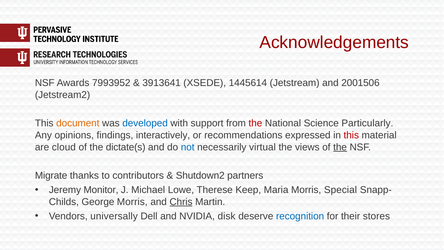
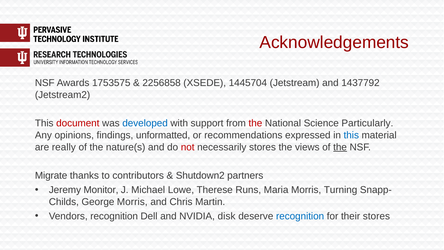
7993952: 7993952 -> 1753575
3913641: 3913641 -> 2256858
1445614: 1445614 -> 1445704
2001506: 2001506 -> 1437792
document colour: orange -> red
interactively: interactively -> unformatted
this at (351, 135) colour: red -> blue
cloud: cloud -> really
dictate(s: dictate(s -> nature(s
not colour: blue -> red
necessarily virtual: virtual -> stores
Keep: Keep -> Runs
Special: Special -> Turning
Chris underline: present -> none
Vendors universally: universally -> recognition
